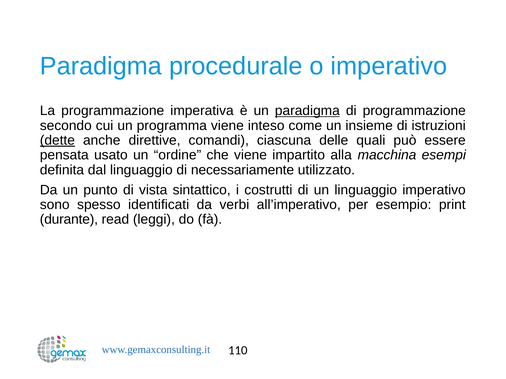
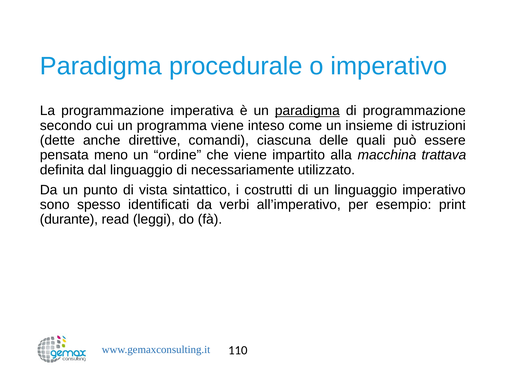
dette underline: present -> none
usato: usato -> meno
esempi: esempi -> trattava
